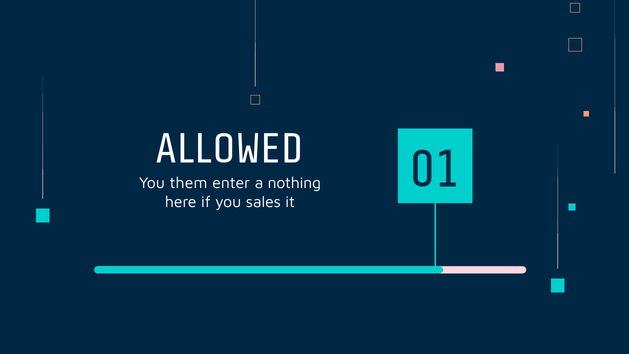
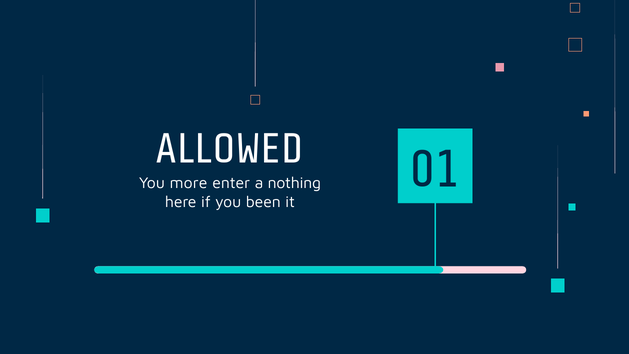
them: them -> more
sales: sales -> been
